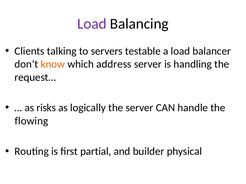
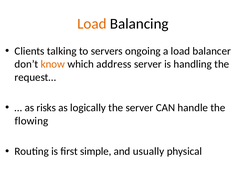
Load at (92, 24) colour: purple -> orange
testable: testable -> ongoing
partial: partial -> simple
builder: builder -> usually
